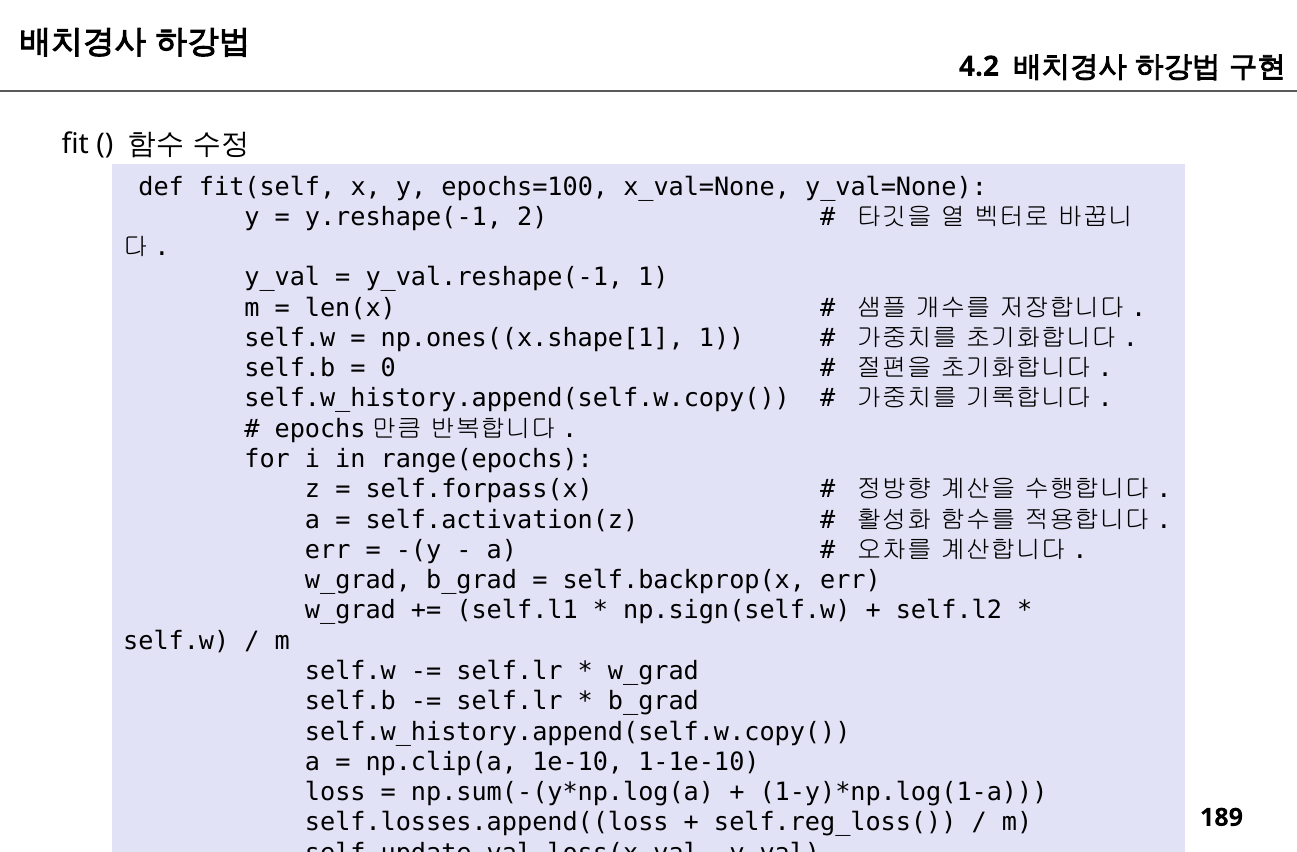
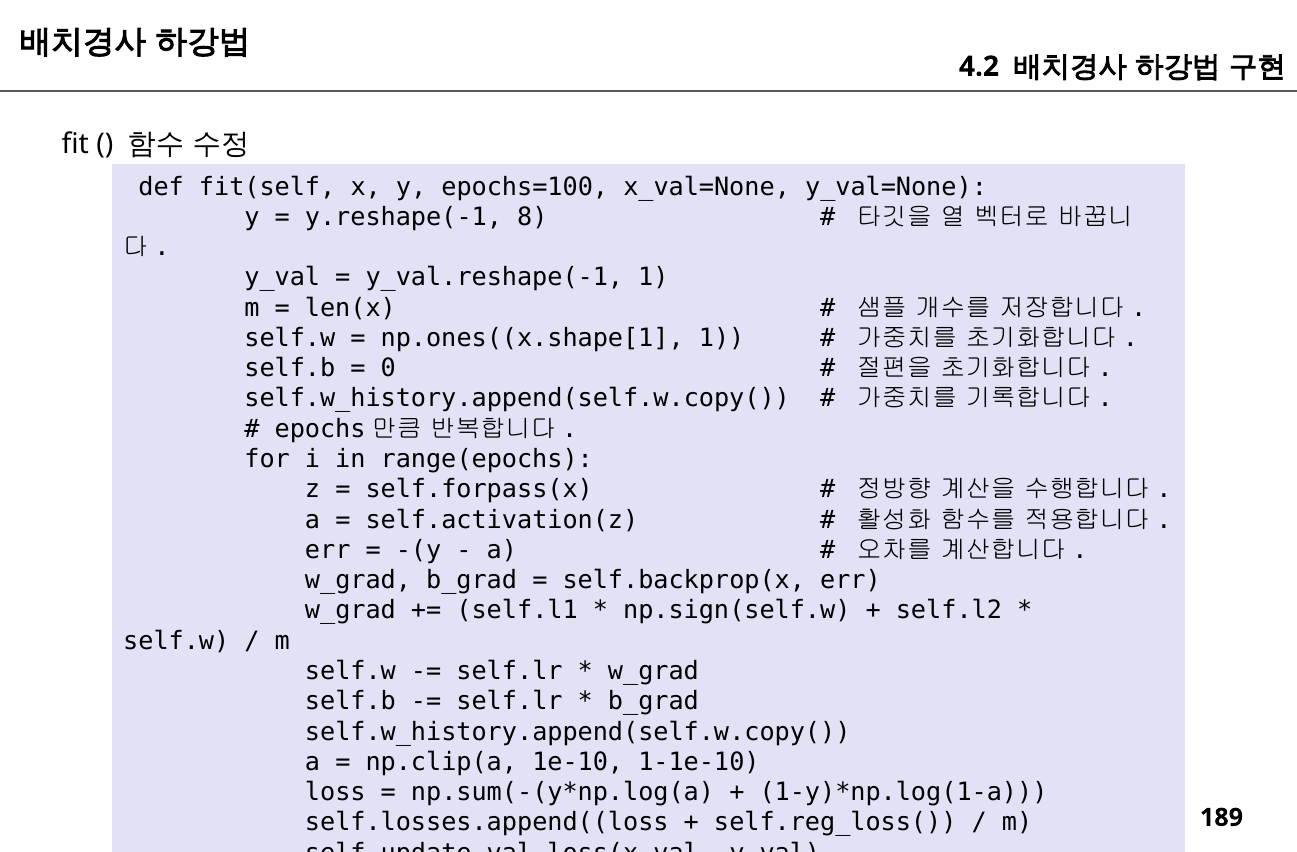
2: 2 -> 8
